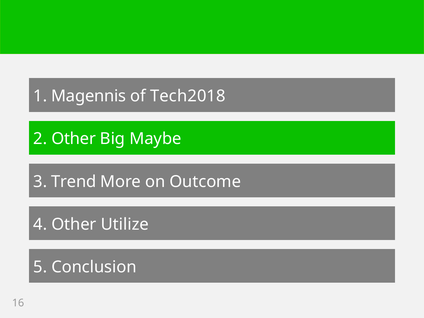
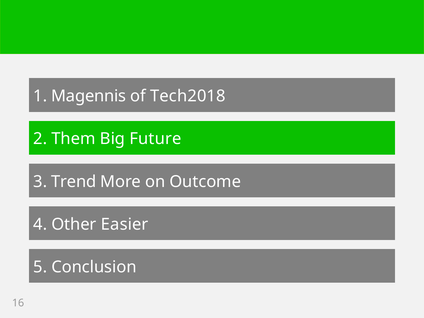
2 Other: Other -> Them
Maybe: Maybe -> Future
Utilize: Utilize -> Easier
